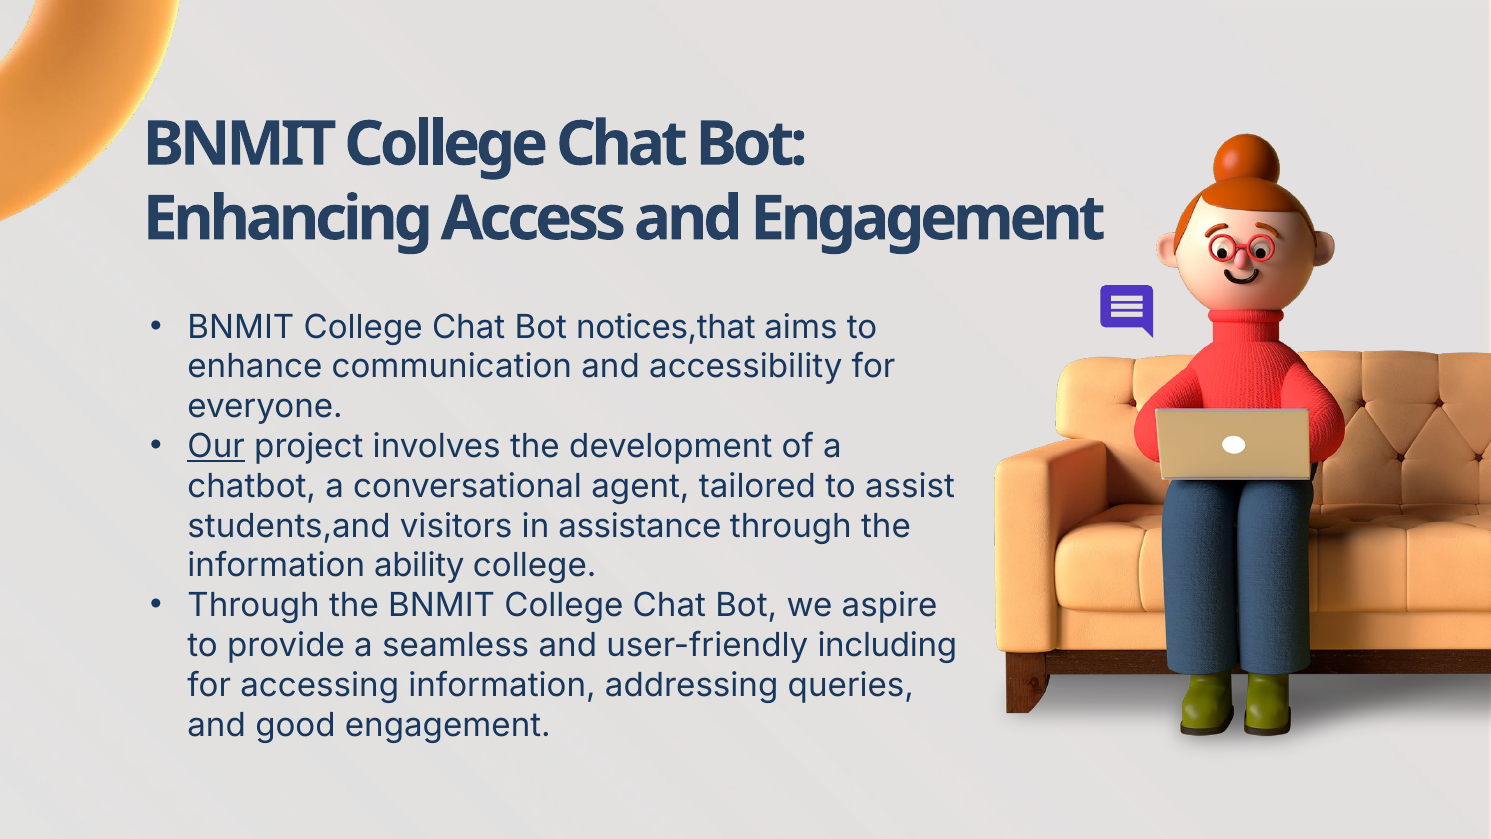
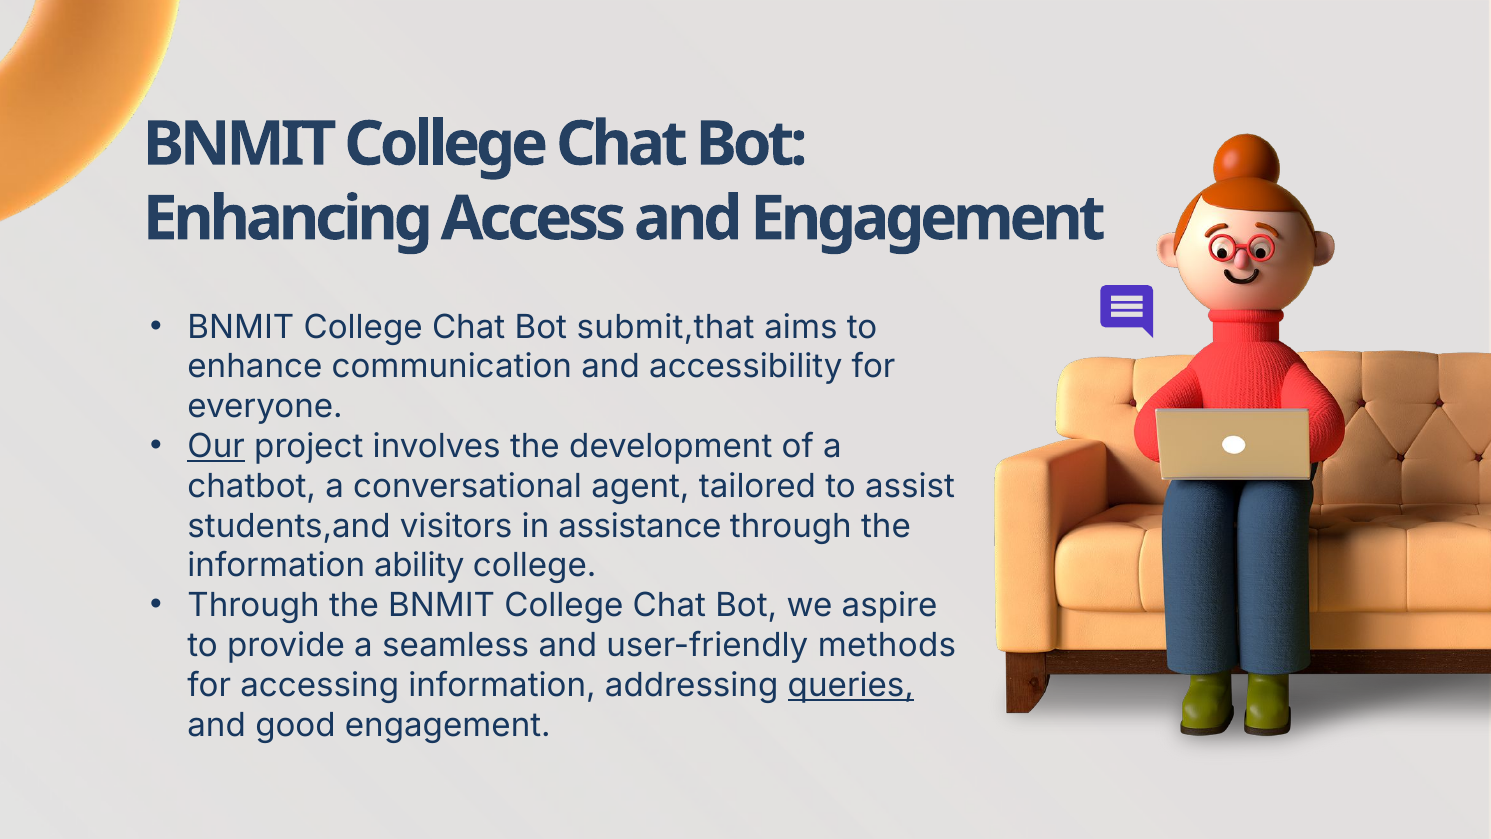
notices,that: notices,that -> submit,that
including: including -> methods
queries underline: none -> present
